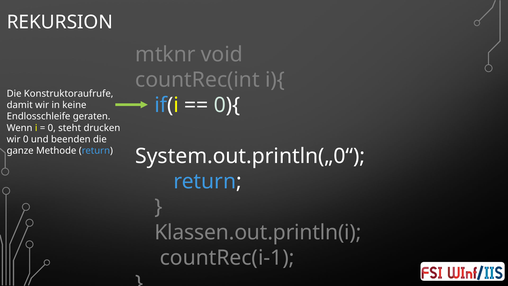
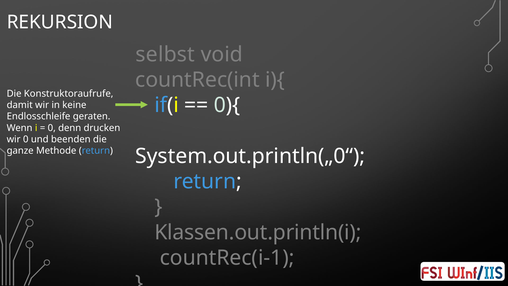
mtknr: mtknr -> selbst
steht: steht -> denn
